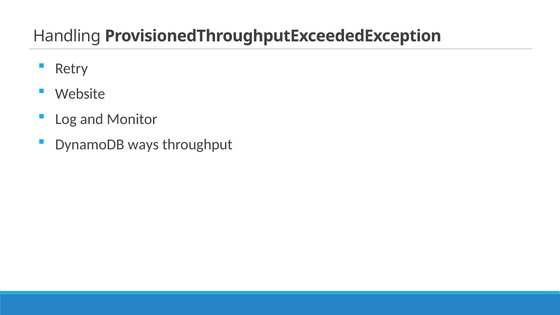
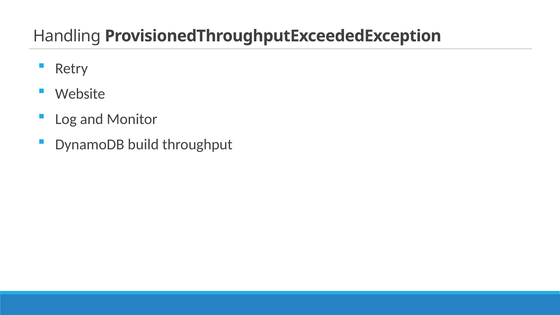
ways: ways -> build
